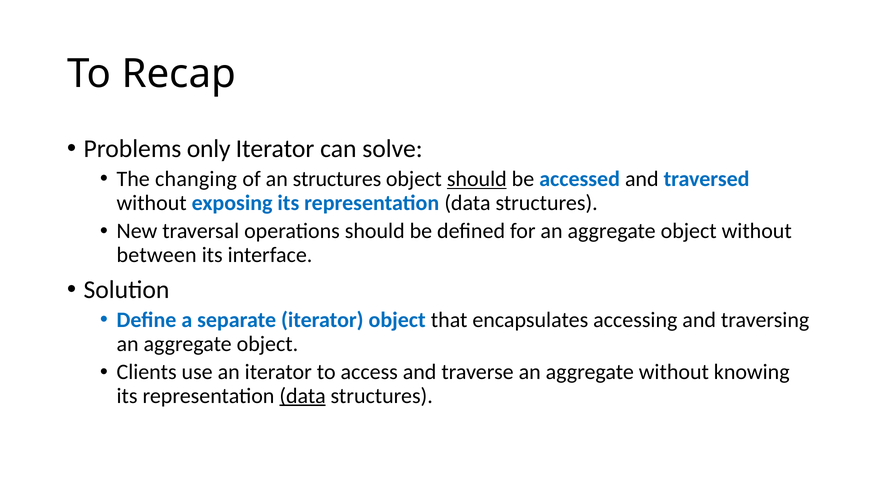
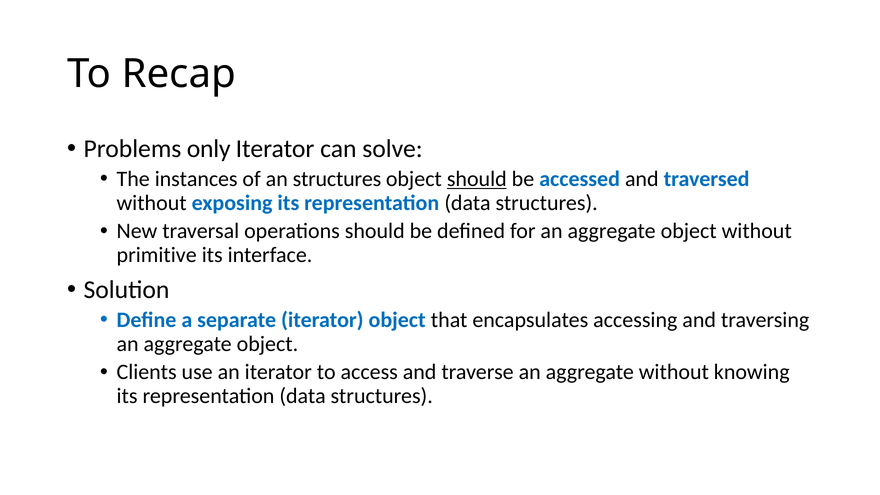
changing: changing -> instances
between: between -> primitive
data at (303, 396) underline: present -> none
